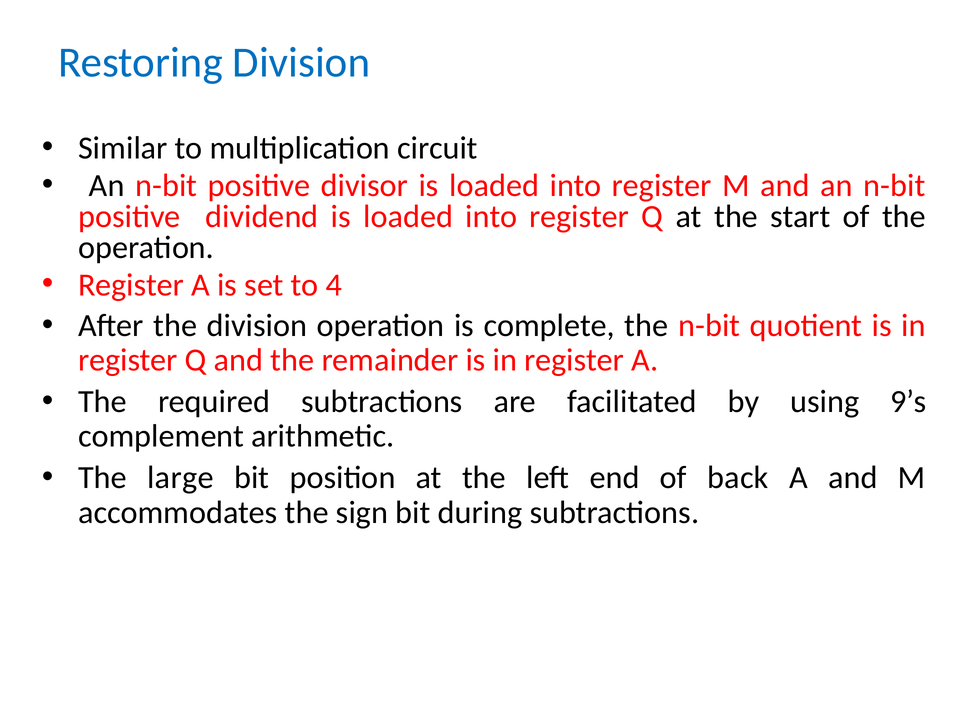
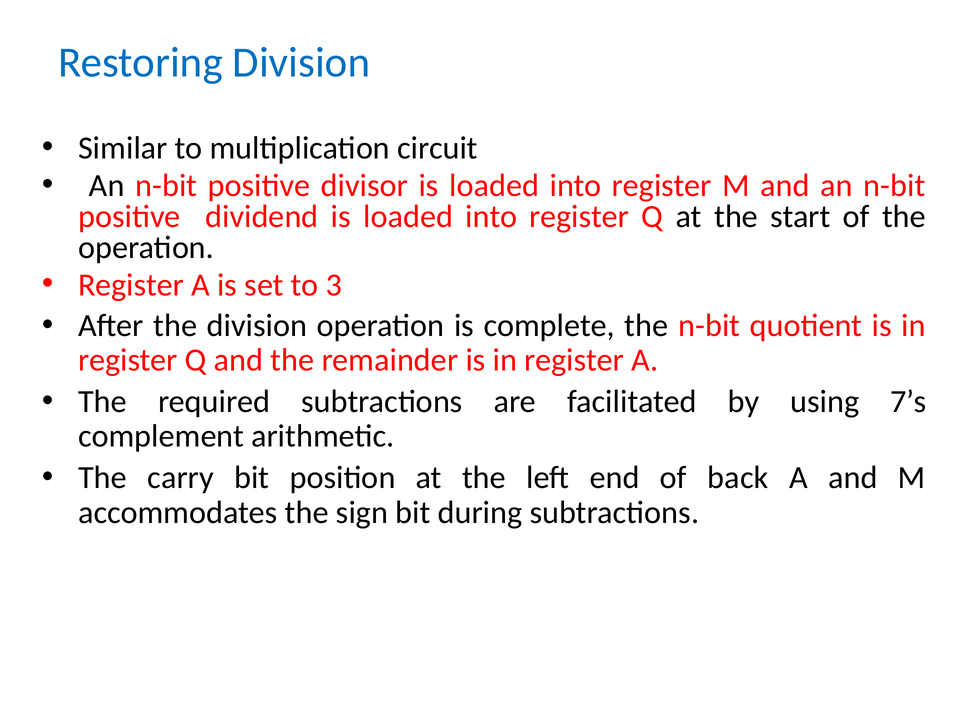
4: 4 -> 3
9’s: 9’s -> 7’s
large: large -> carry
